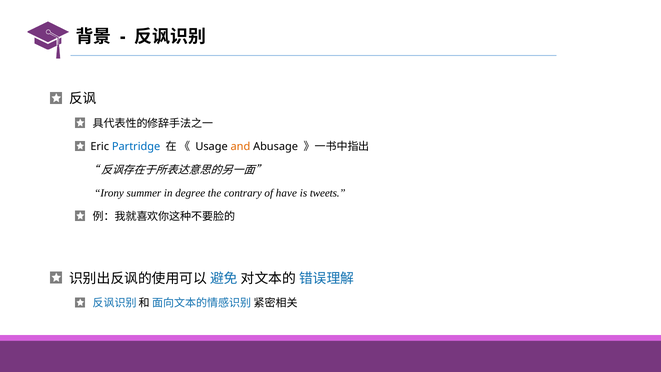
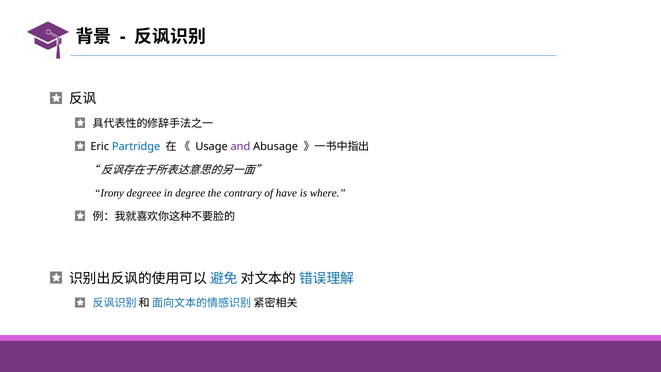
and colour: orange -> purple
summer: summer -> degreee
tweets: tweets -> where
